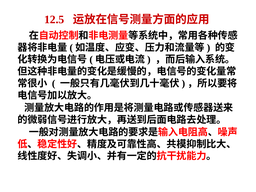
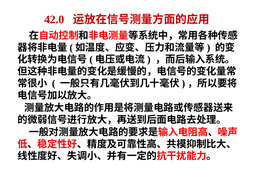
12.5: 12.5 -> 42.0
